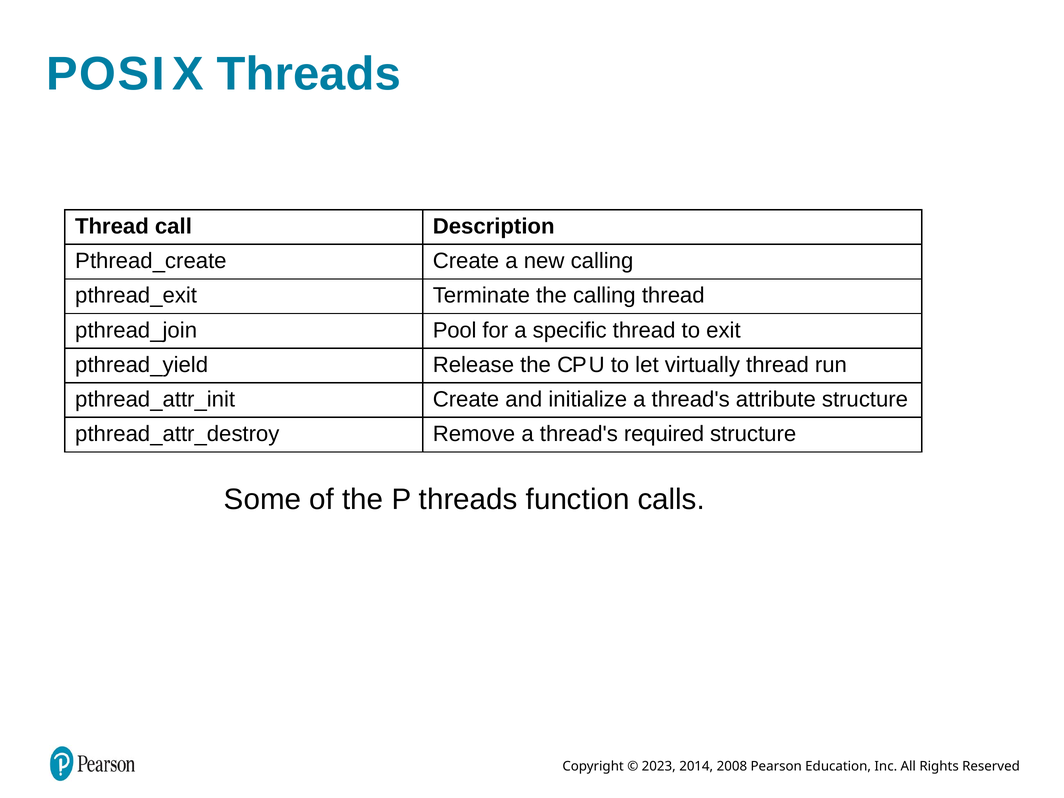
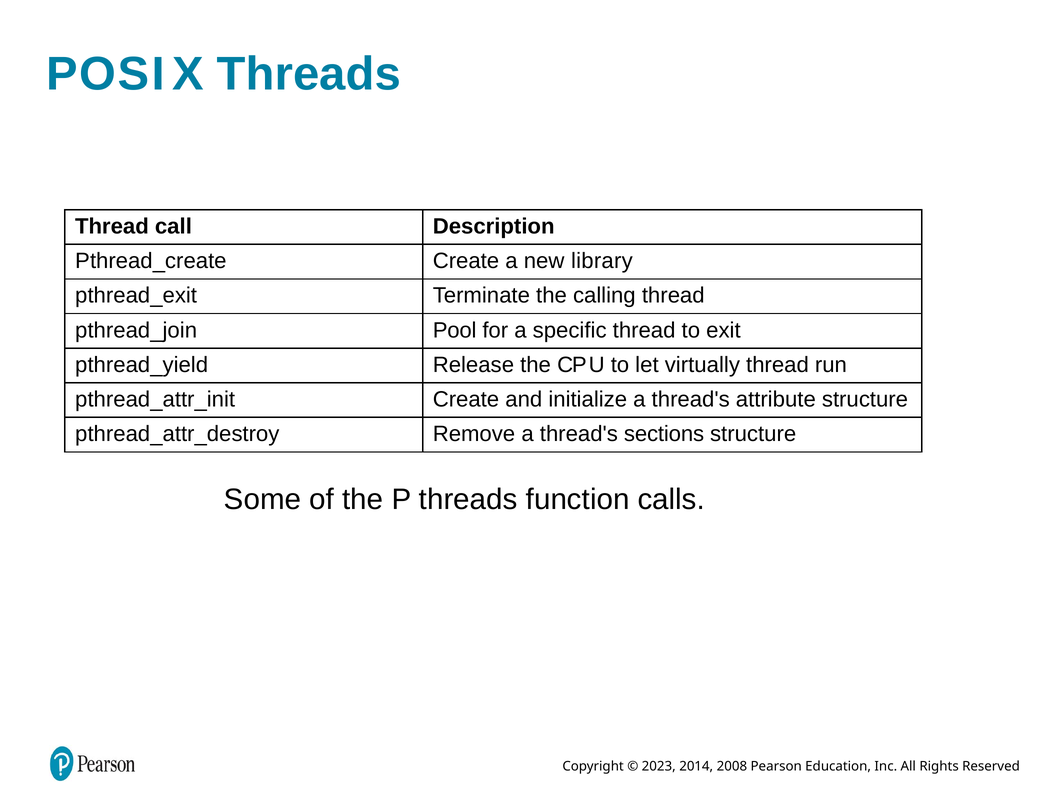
new calling: calling -> library
required: required -> sections
